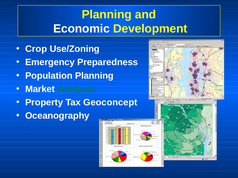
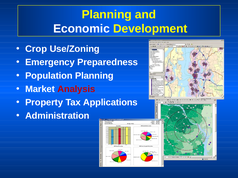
Analysis colour: green -> red
Geoconcept: Geoconcept -> Applications
Oceanography: Oceanography -> Administration
